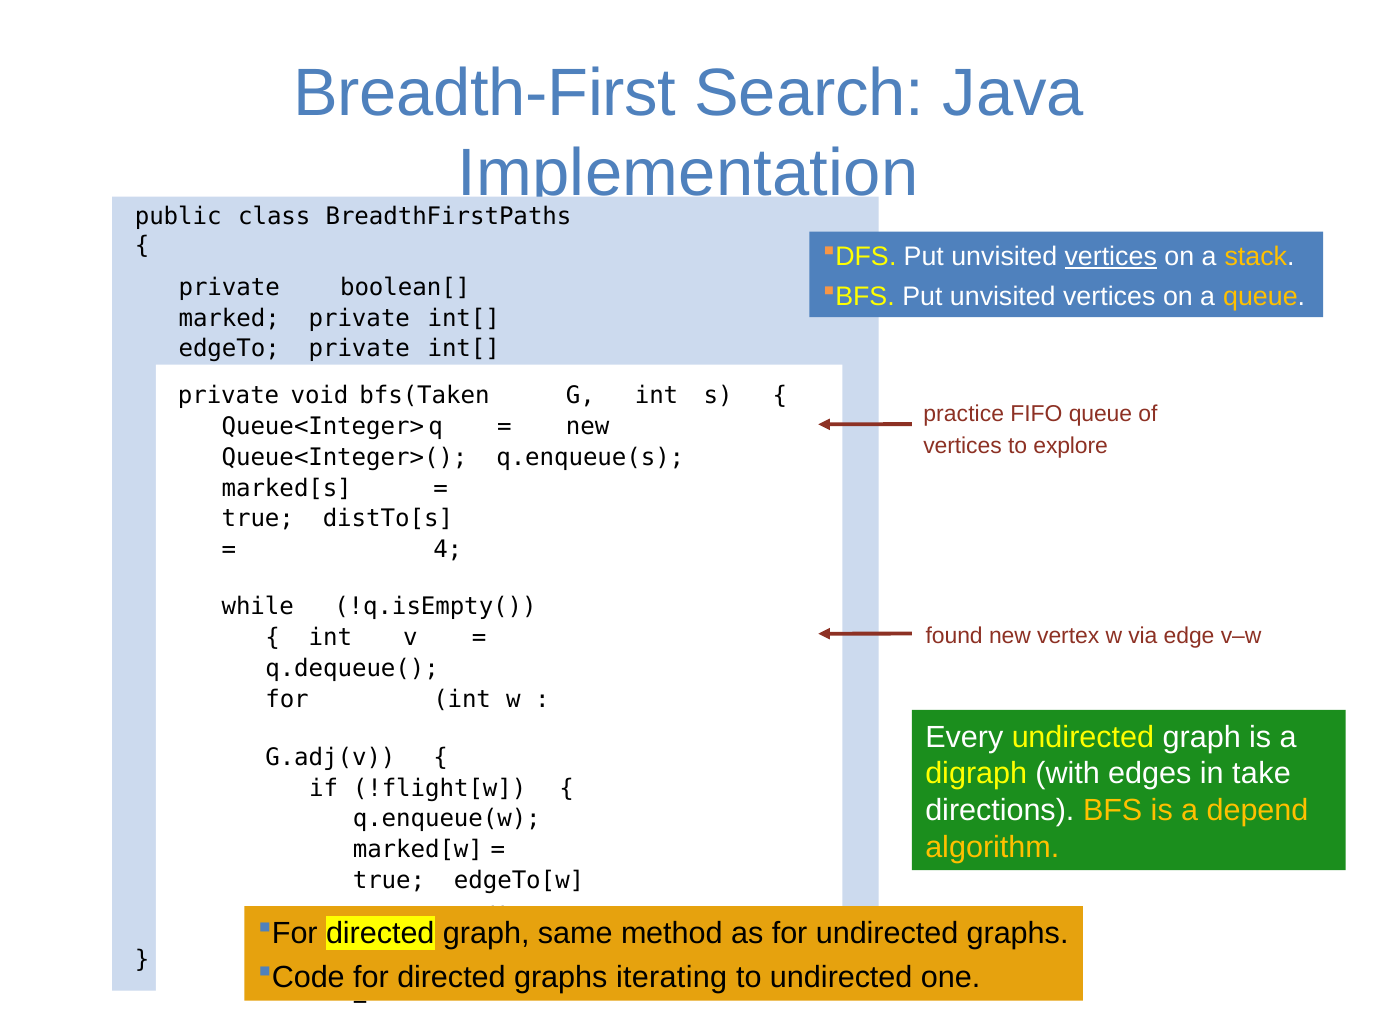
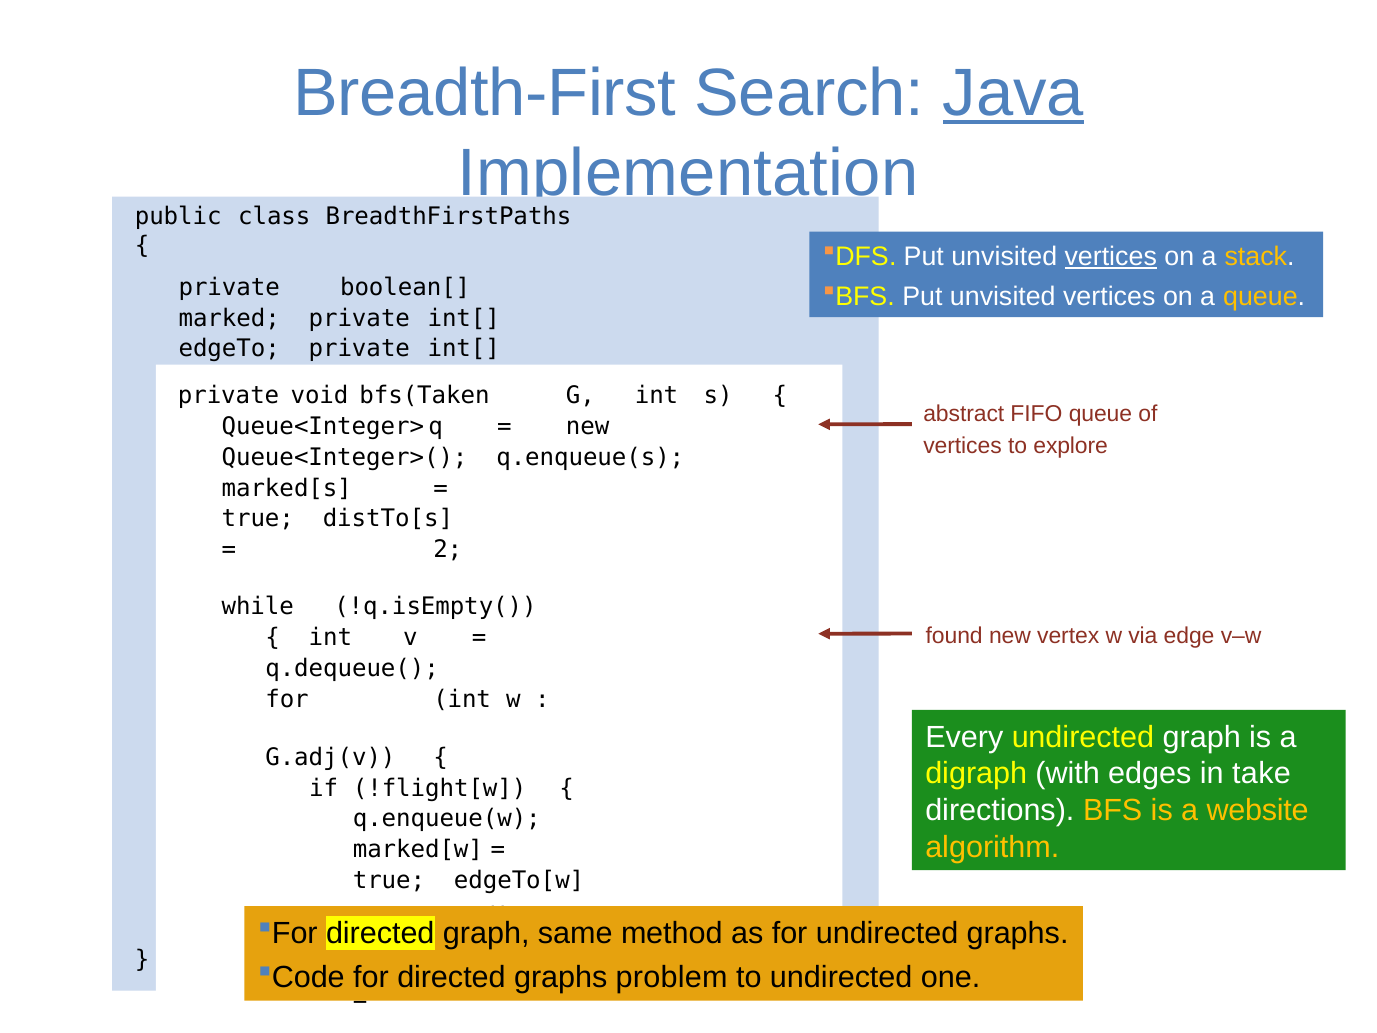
Java underline: none -> present
practice: practice -> abstract
4: 4 -> 2
depend: depend -> website
iterating: iterating -> problem
